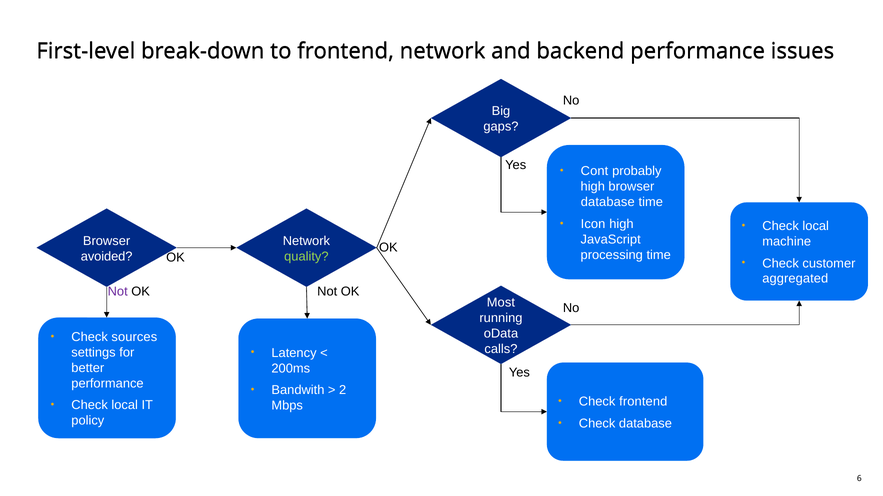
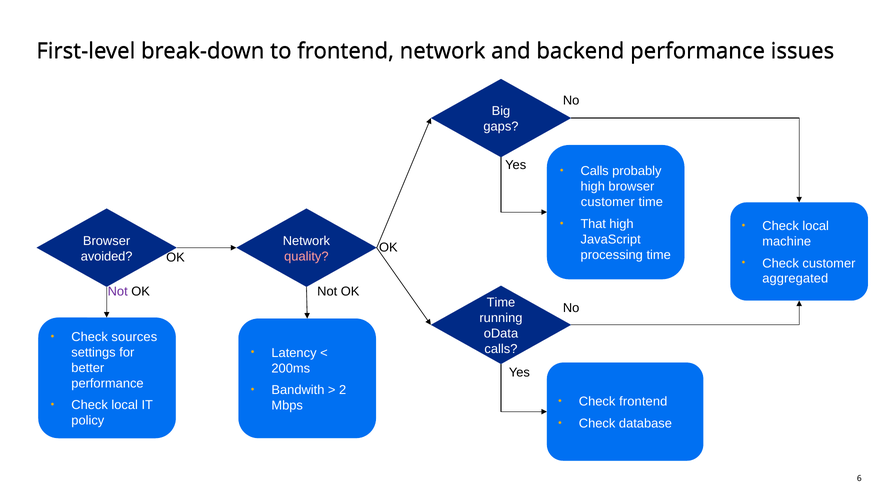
Cont at (595, 171): Cont -> Calls
database at (608, 202): database -> customer
Icon: Icon -> That
quality colour: light green -> pink
Most at (501, 303): Most -> Time
